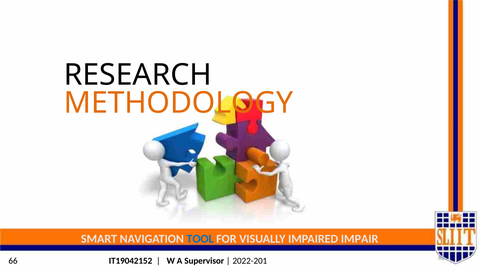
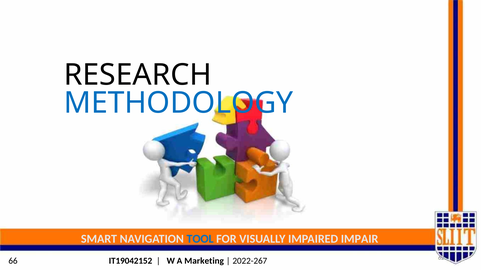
METHODOLOGY colour: orange -> blue
Supervisor: Supervisor -> Marketing
2022-201: 2022-201 -> 2022-267
